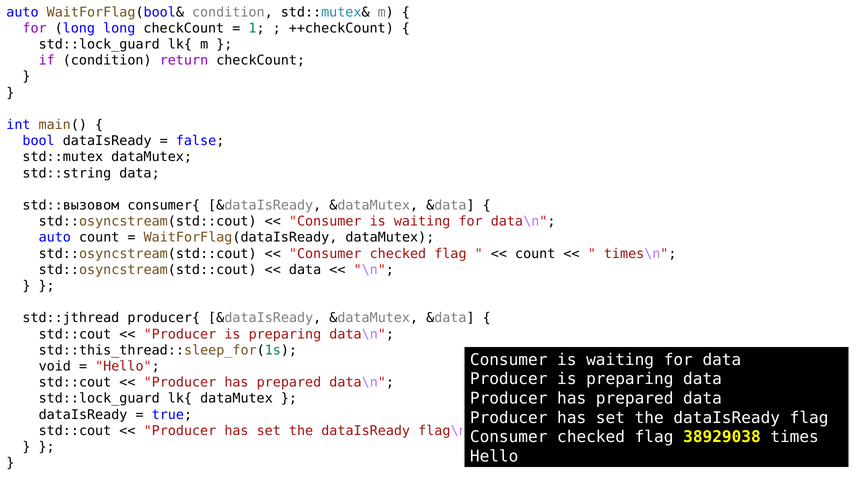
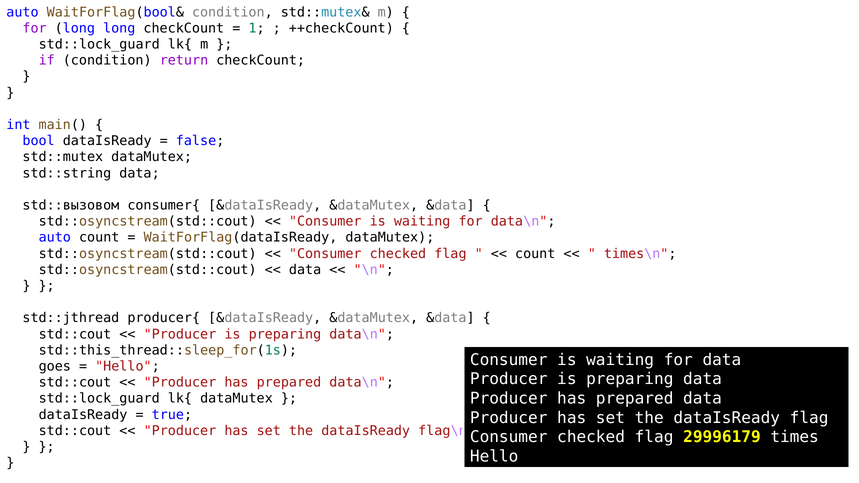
void: void -> goes
38929038: 38929038 -> 29996179
